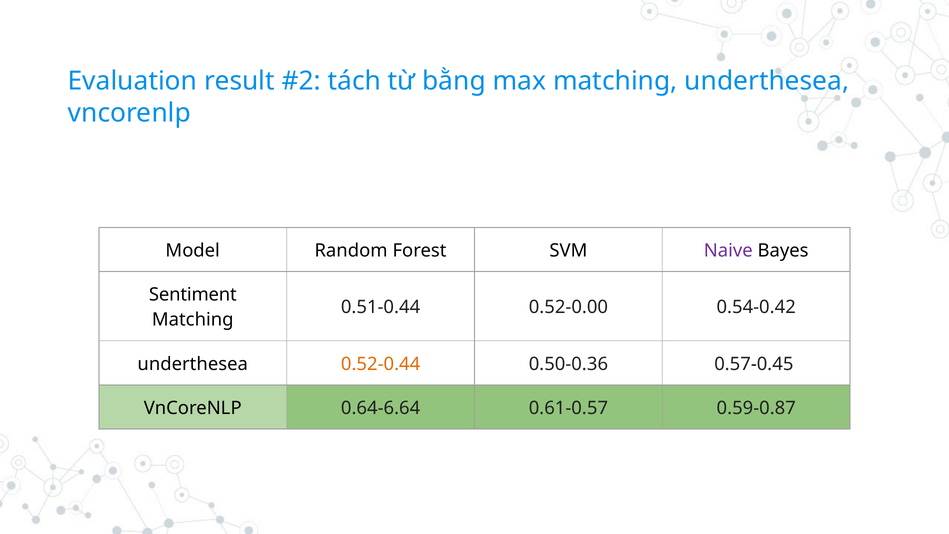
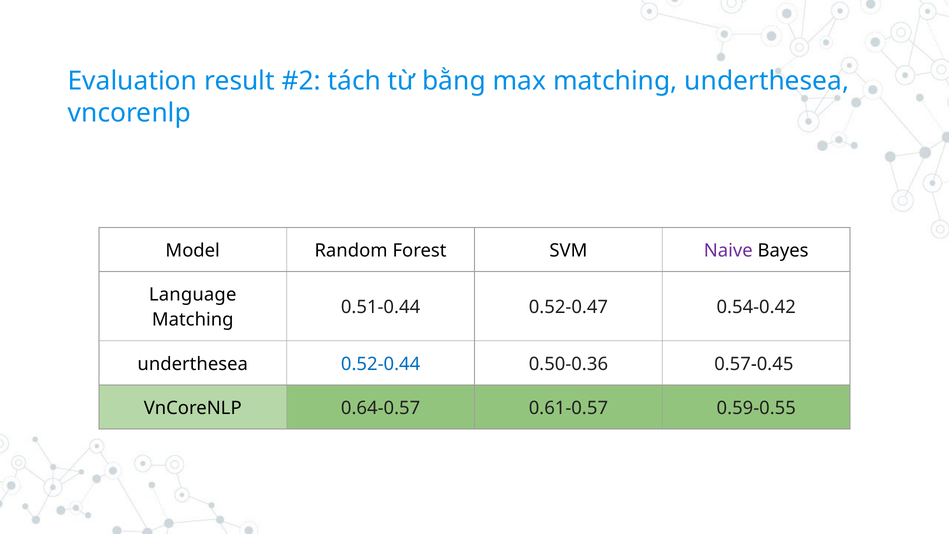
Sentiment: Sentiment -> Language
0.52-0.00: 0.52-0.00 -> 0.52-0.47
0.52-0.44 colour: orange -> blue
0.64-6.64: 0.64-6.64 -> 0.64-0.57
0.59-0.87: 0.59-0.87 -> 0.59-0.55
